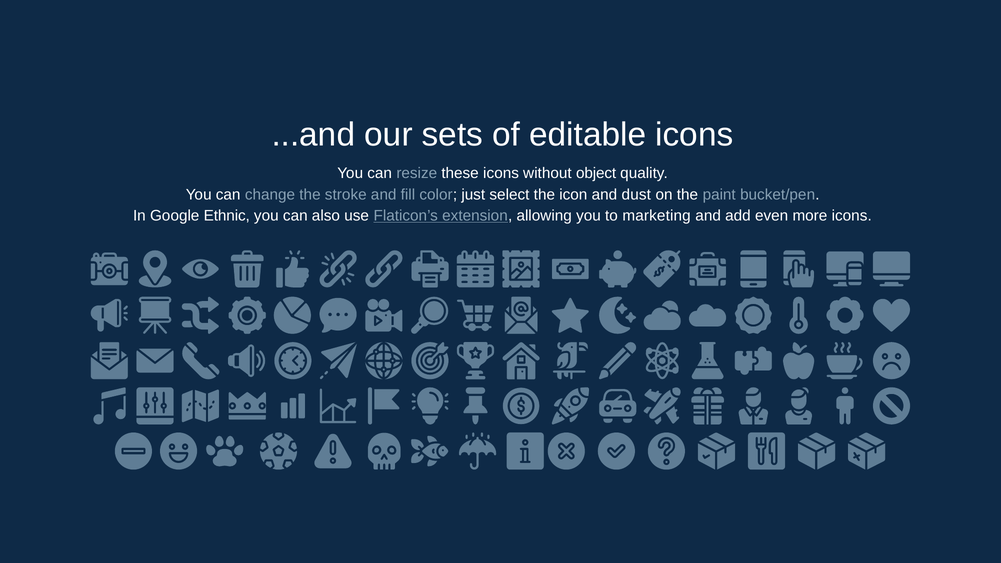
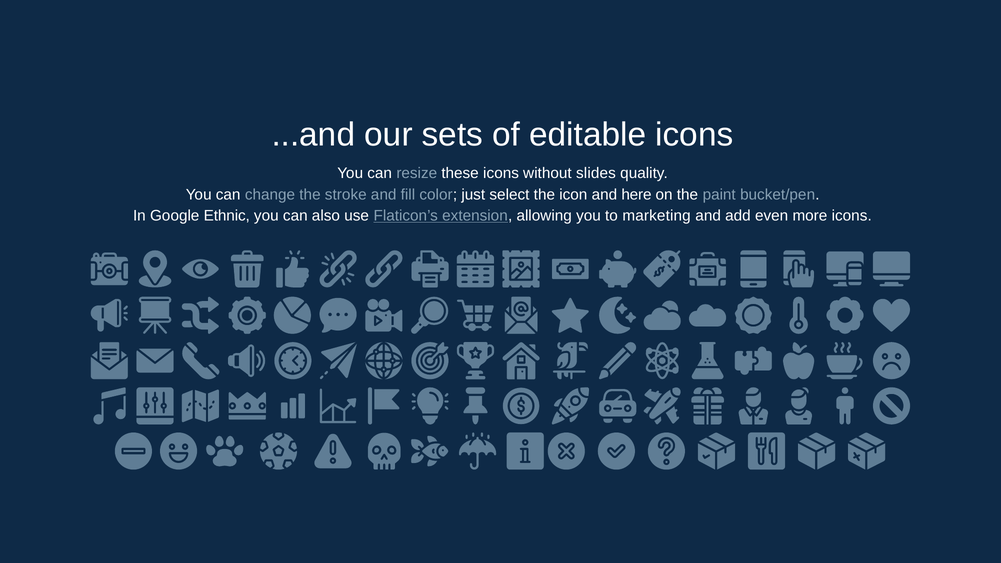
object: object -> slides
dust: dust -> here
